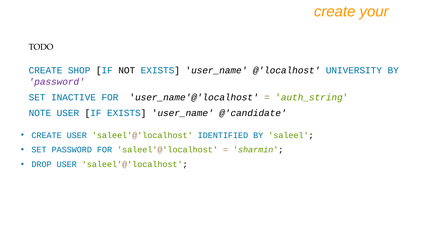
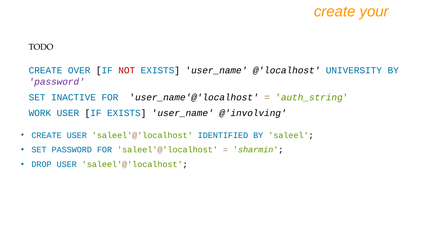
SHOP: SHOP -> OVER
NOT colour: black -> red
NOTE: NOTE -> WORK
@'candidate: @'candidate -> @'involving
